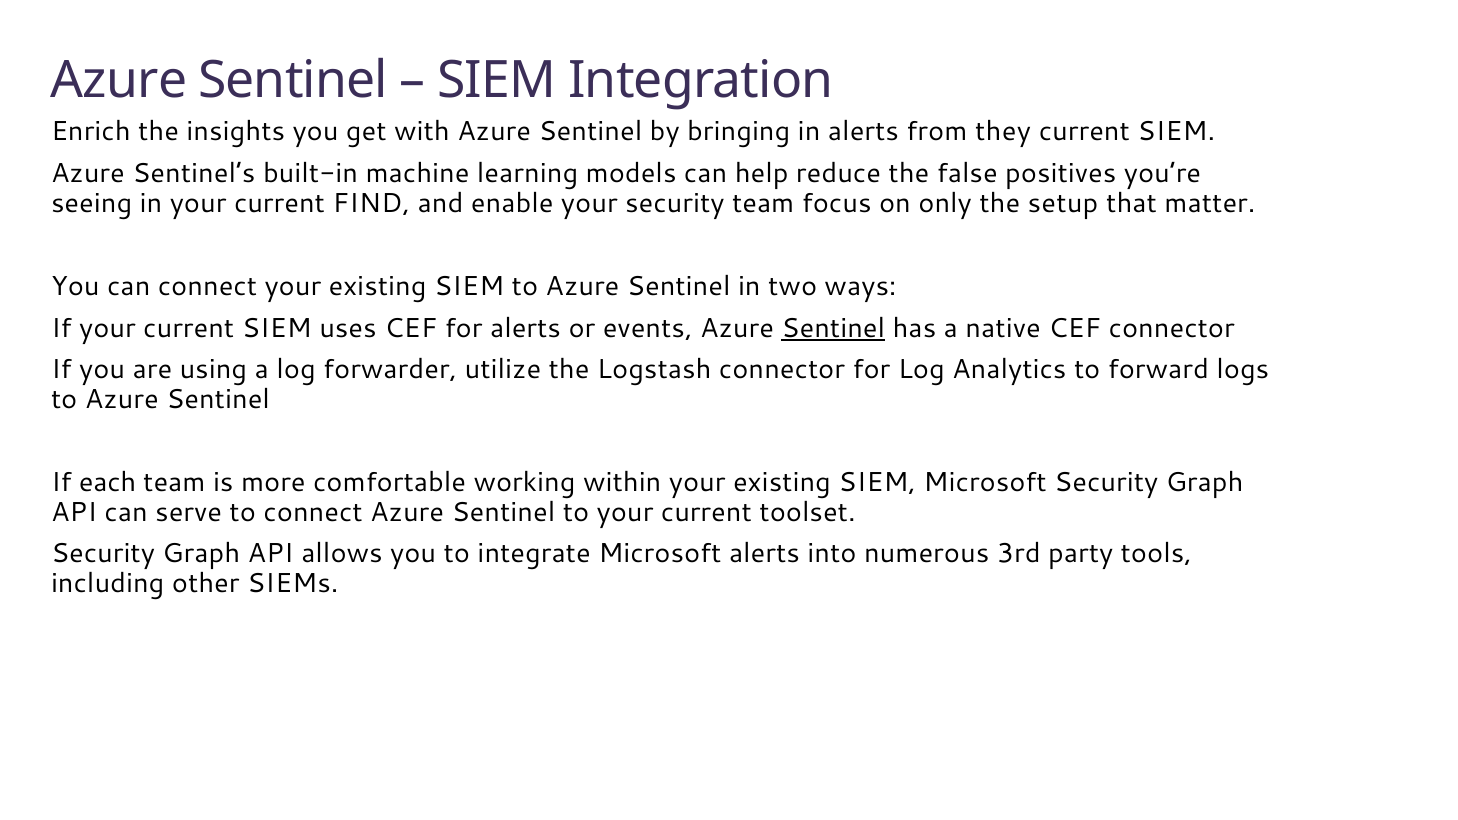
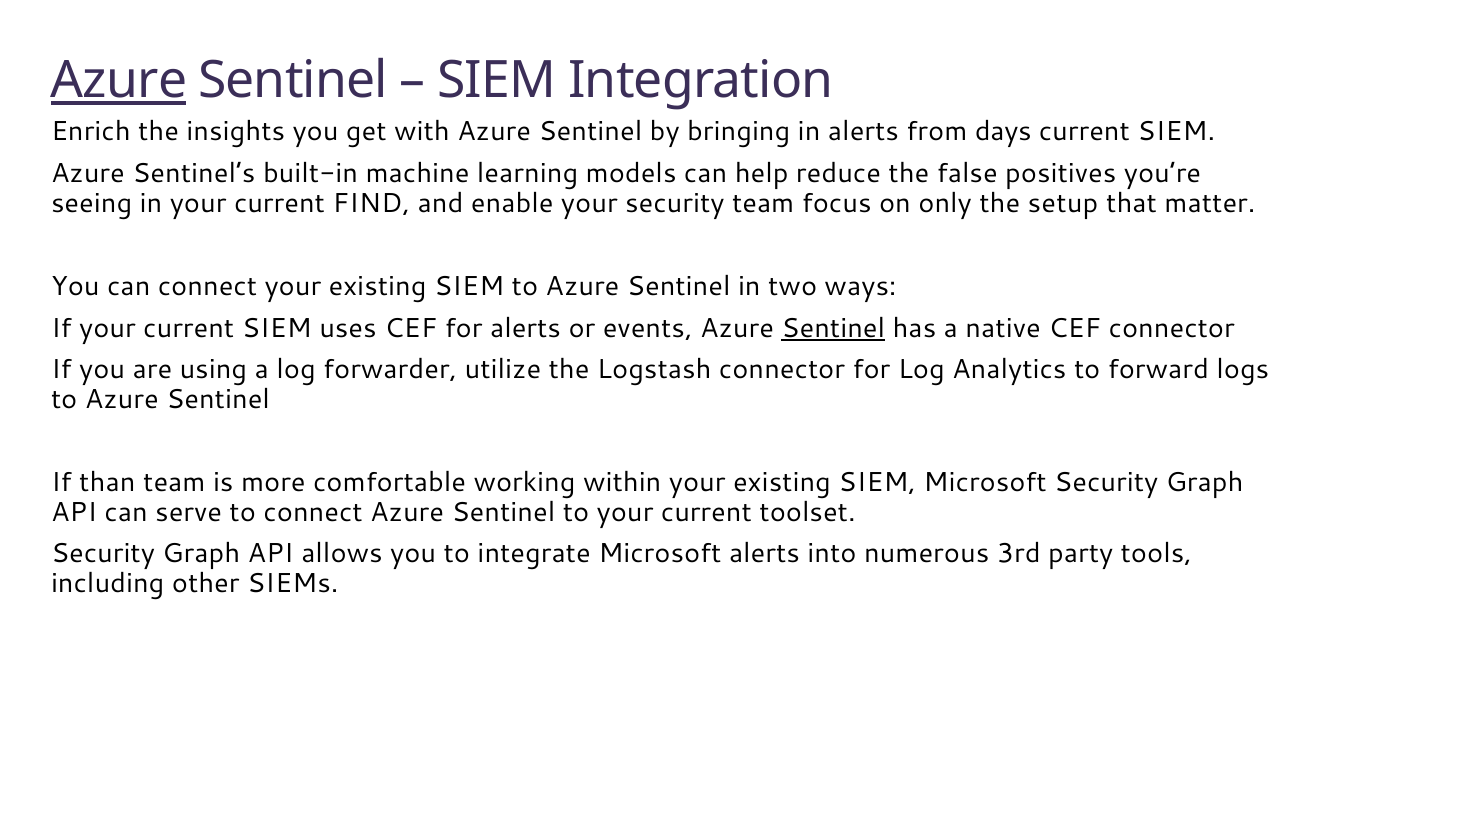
Azure at (119, 81) underline: none -> present
they: they -> days
each: each -> than
